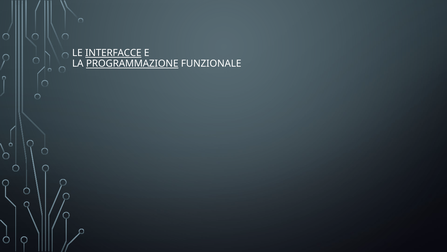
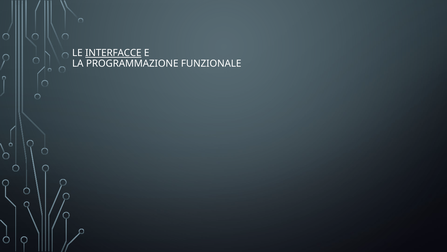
PROGRAMMAZIONE underline: present -> none
